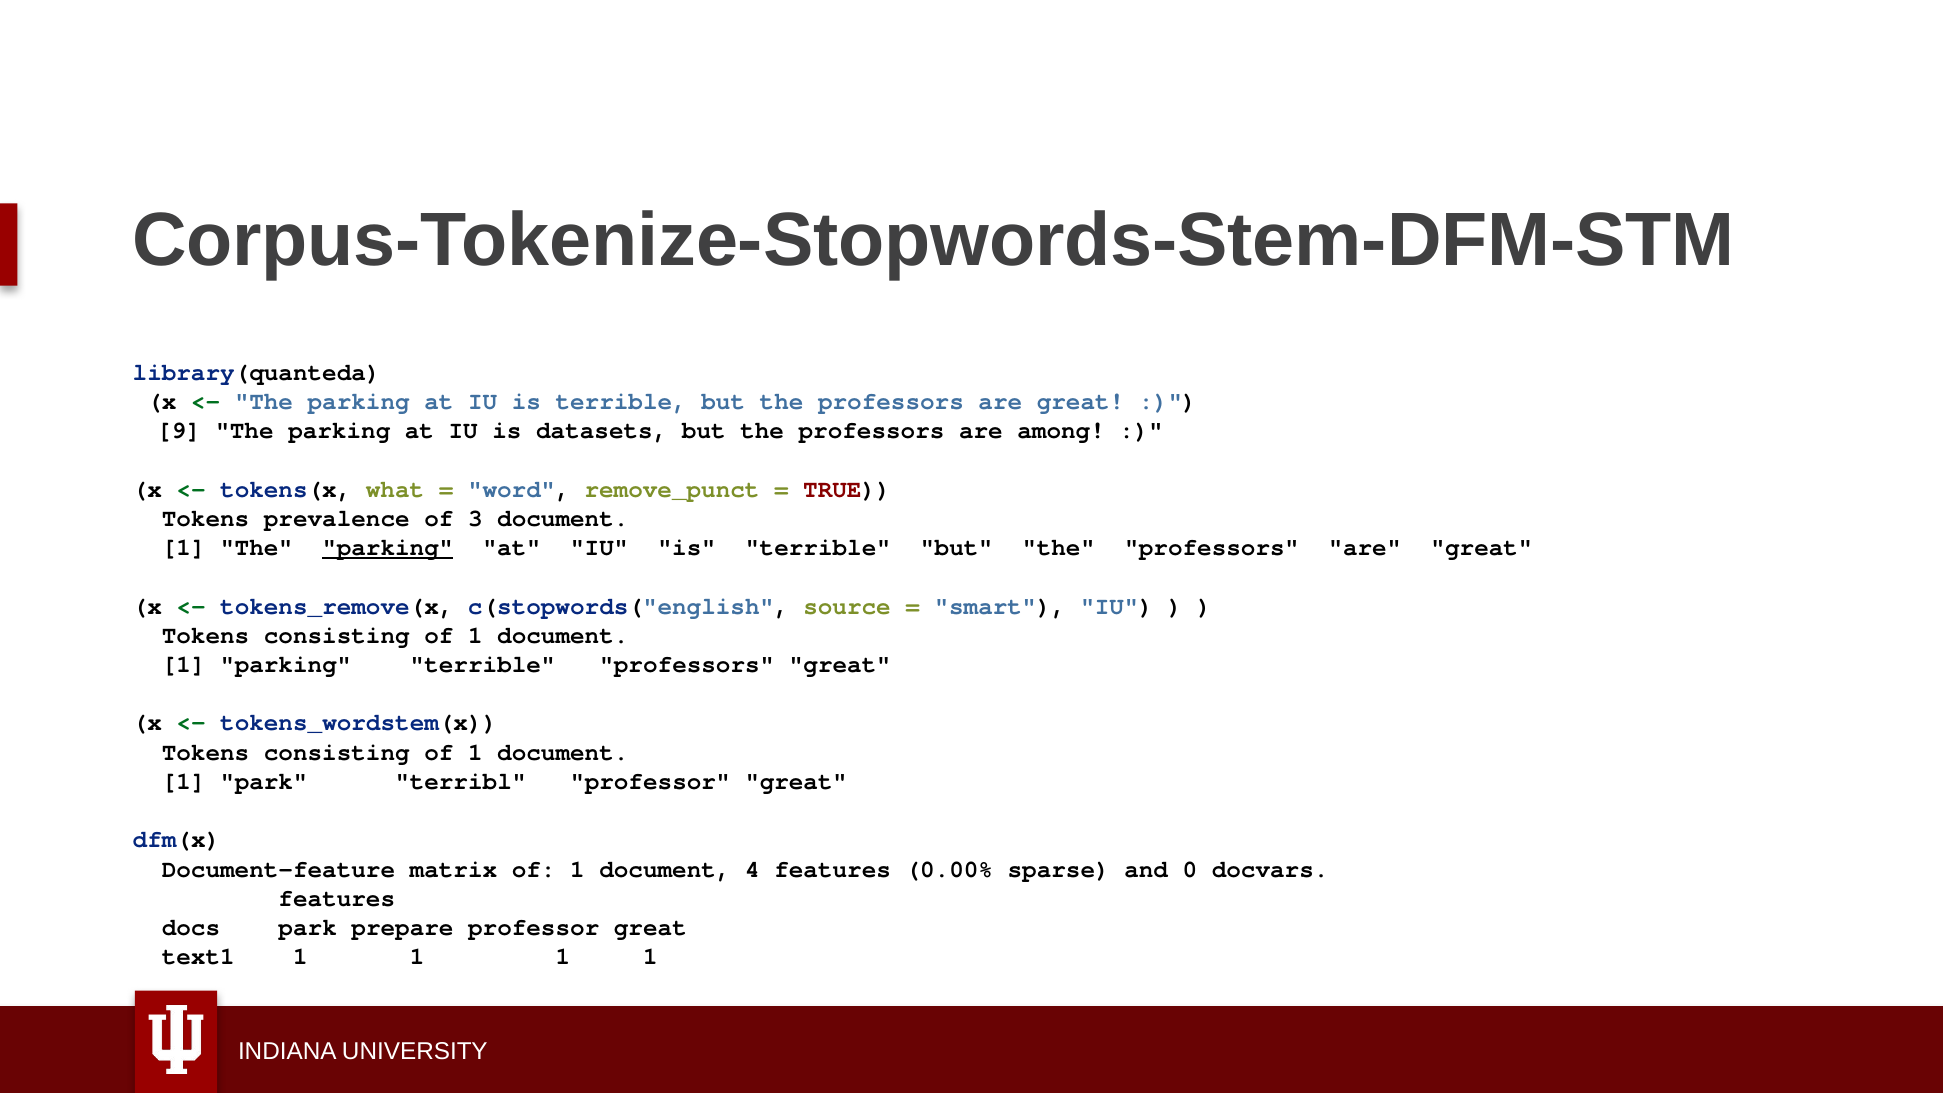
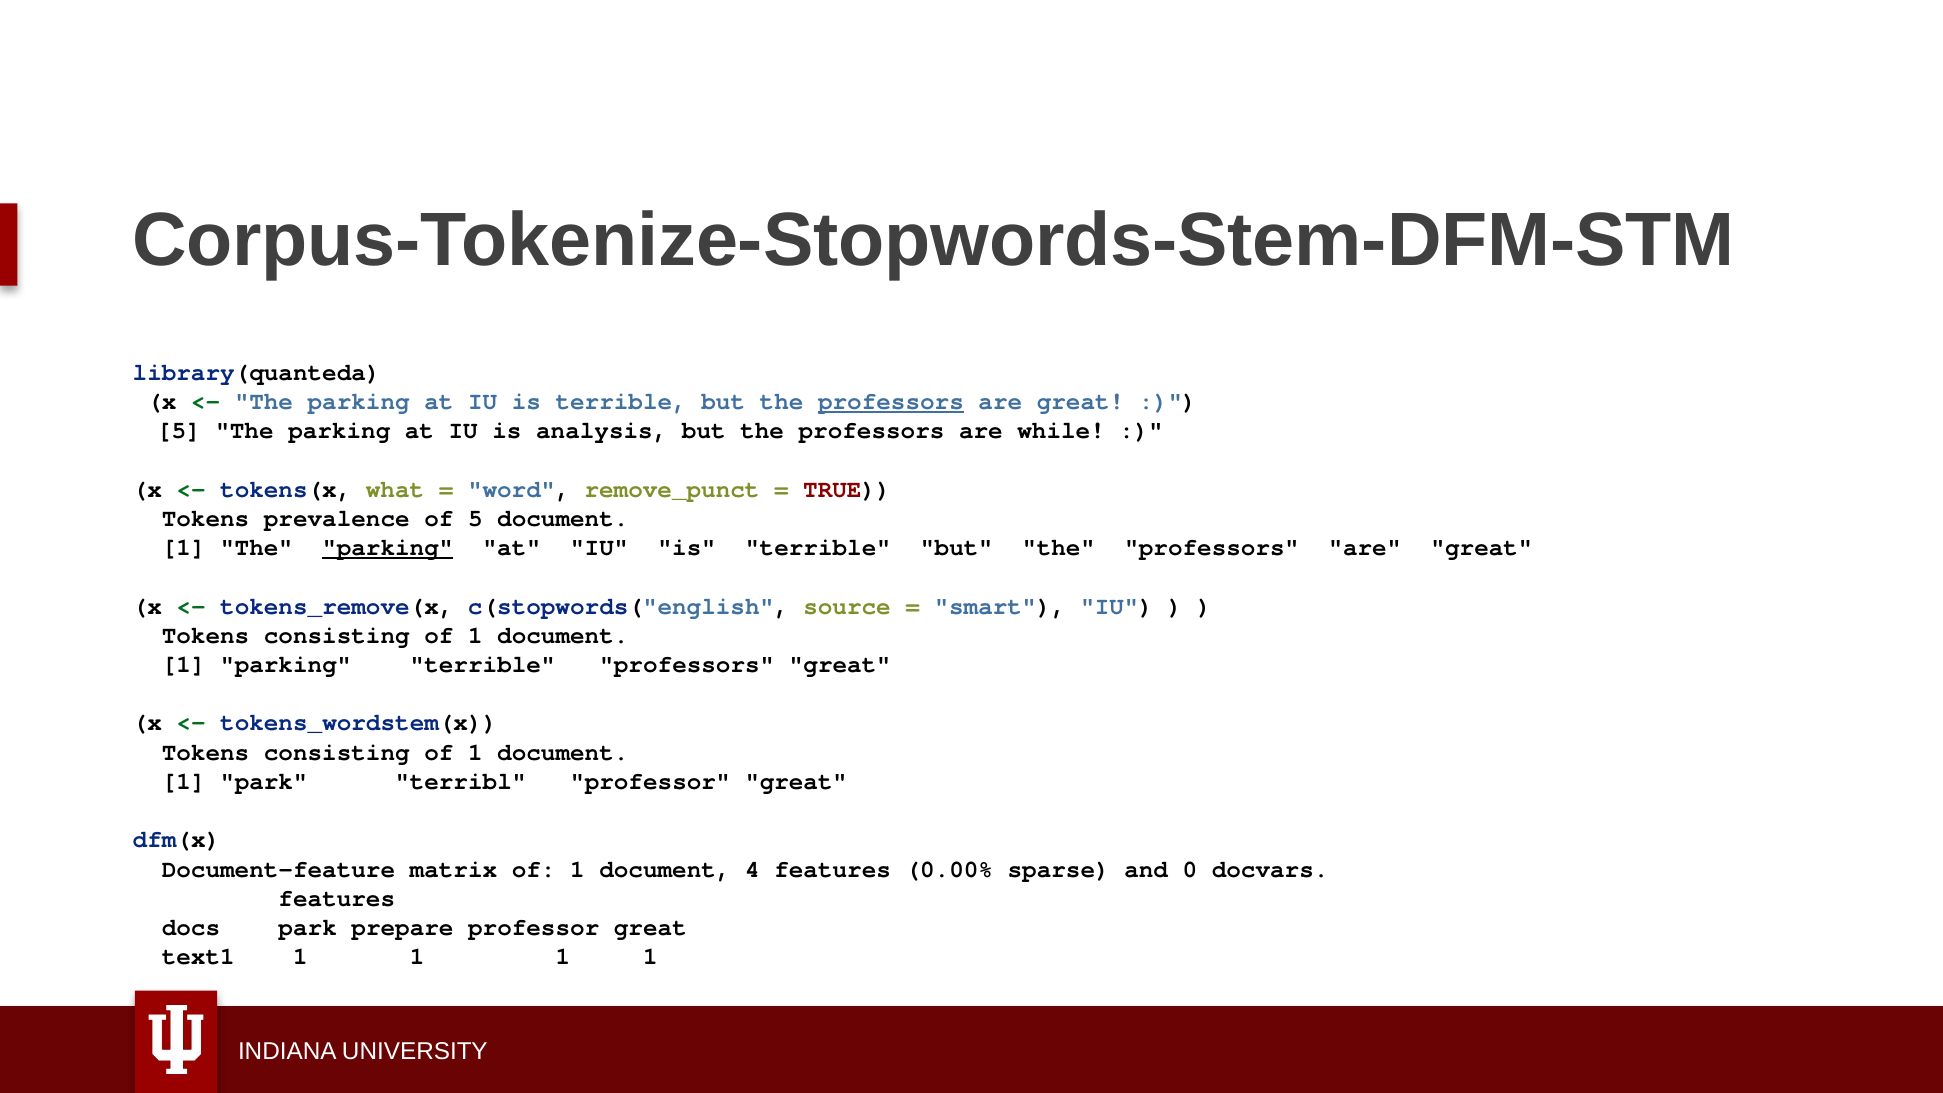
professors at (891, 401) underline: none -> present
9 at (179, 431): 9 -> 5
datasets: datasets -> analysis
among: among -> while
of 3: 3 -> 5
